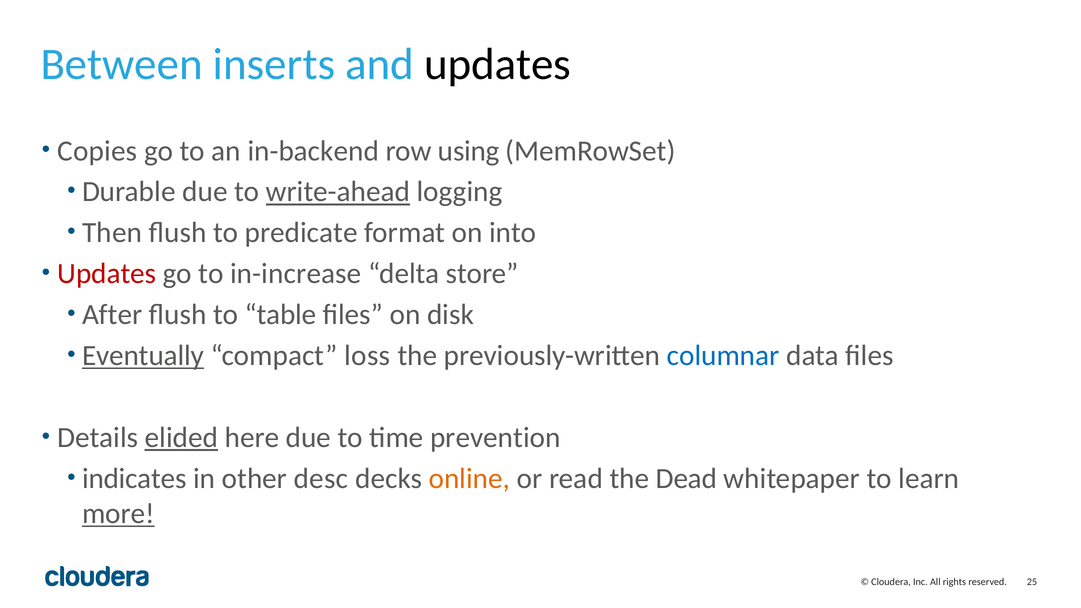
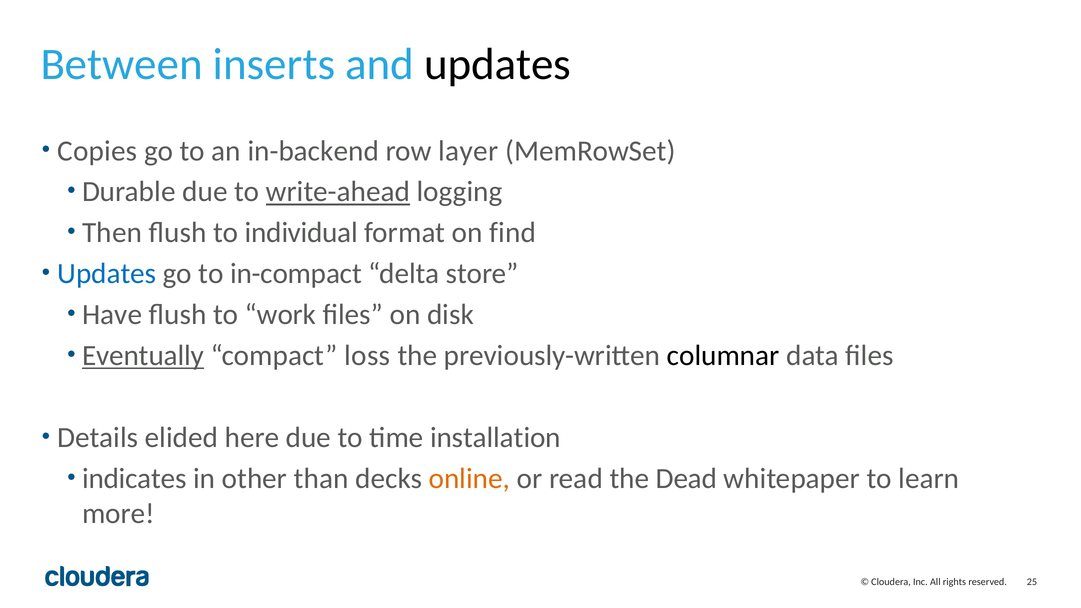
using: using -> layer
predicate: predicate -> individual
into: into -> find
Updates at (107, 274) colour: red -> blue
in-increase: in-increase -> in-compact
After: After -> Have
table: table -> work
columnar colour: blue -> black
elided underline: present -> none
prevention: prevention -> installation
desc: desc -> than
more underline: present -> none
